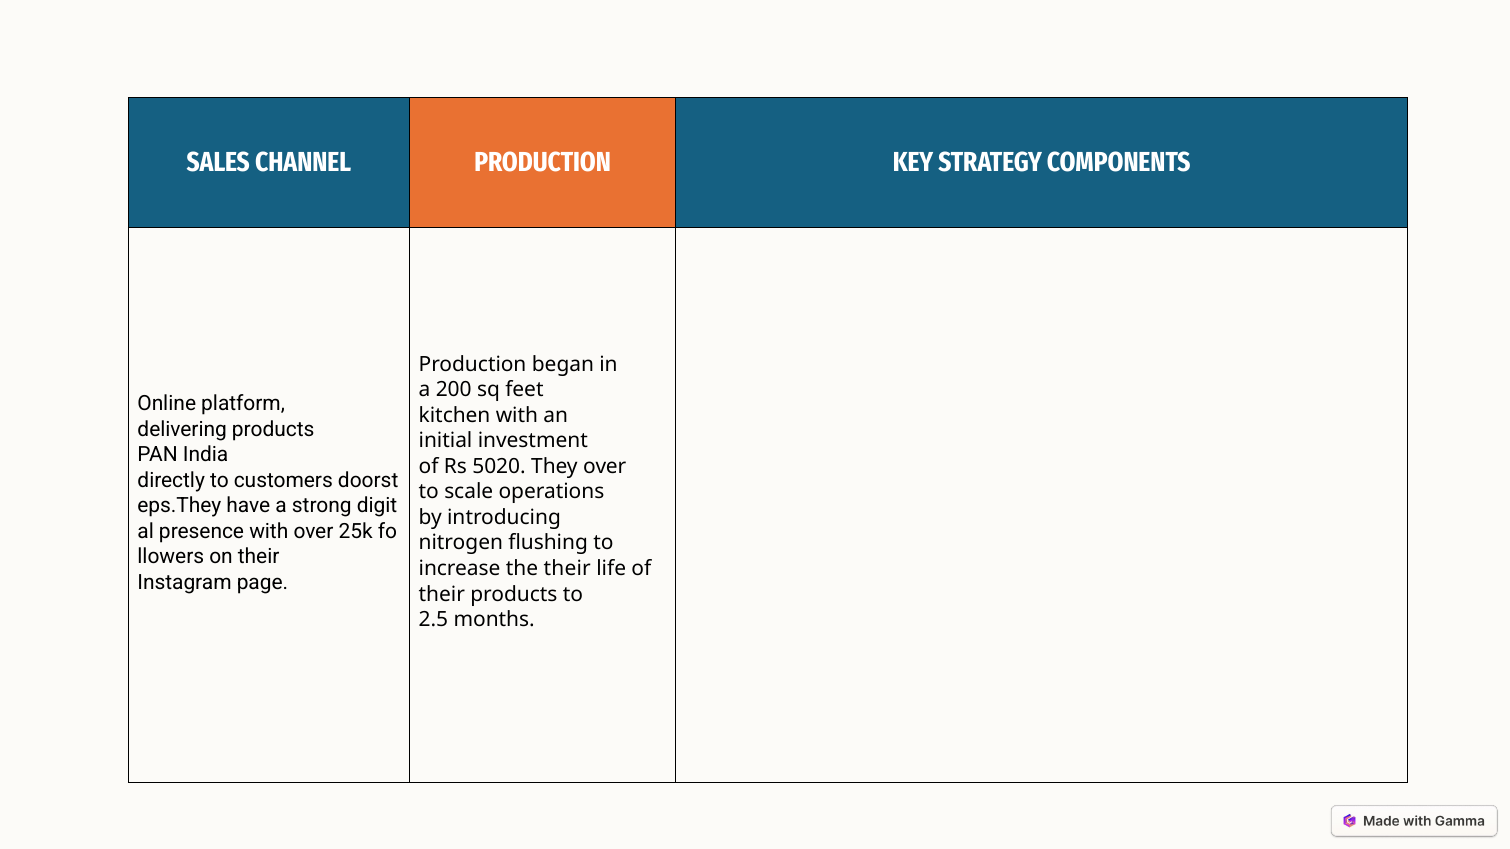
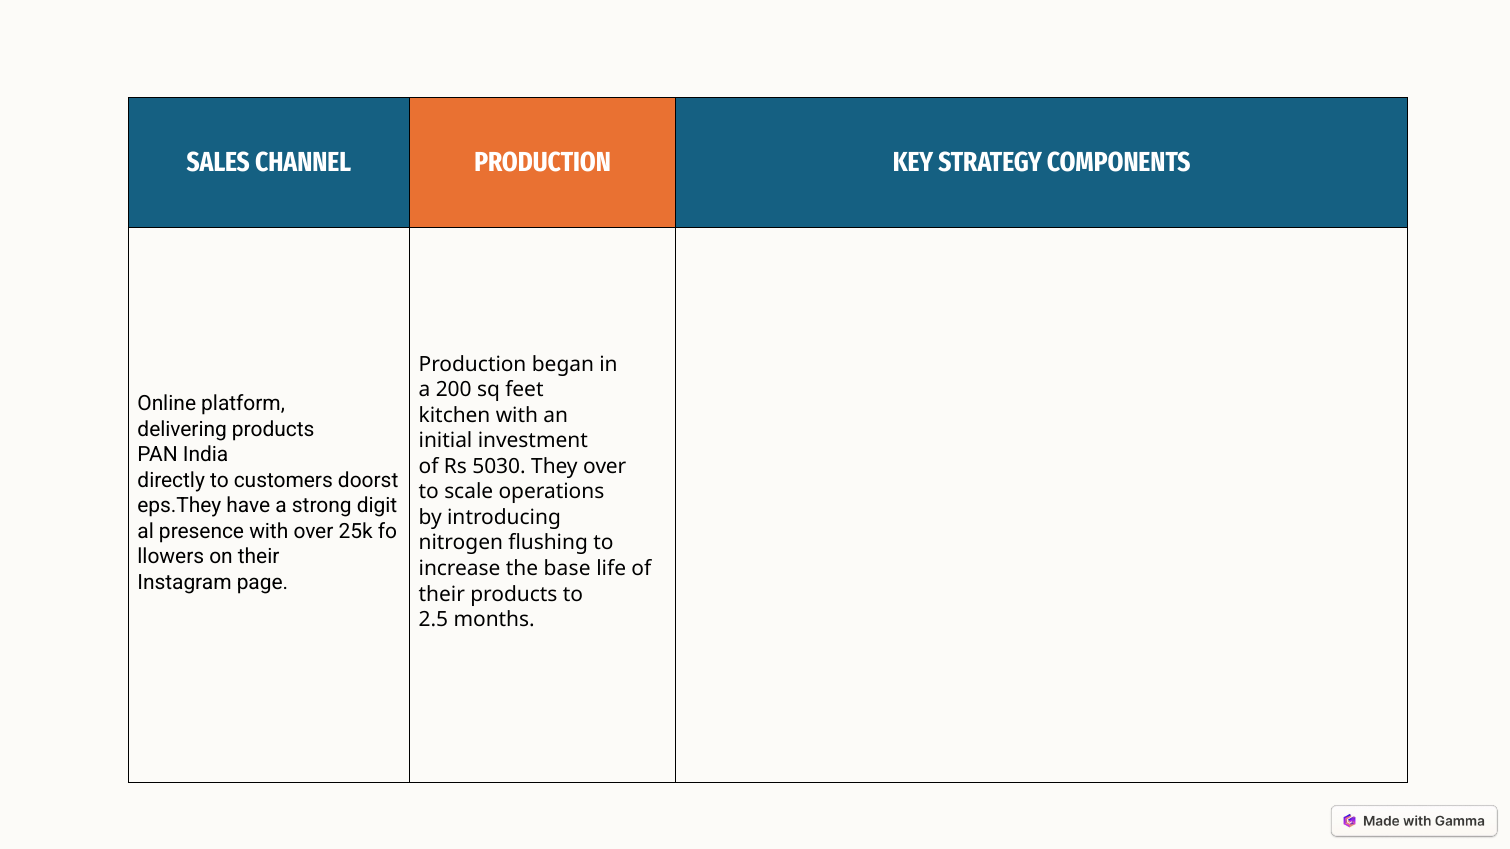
5020: 5020 -> 5030
the their: their -> base
